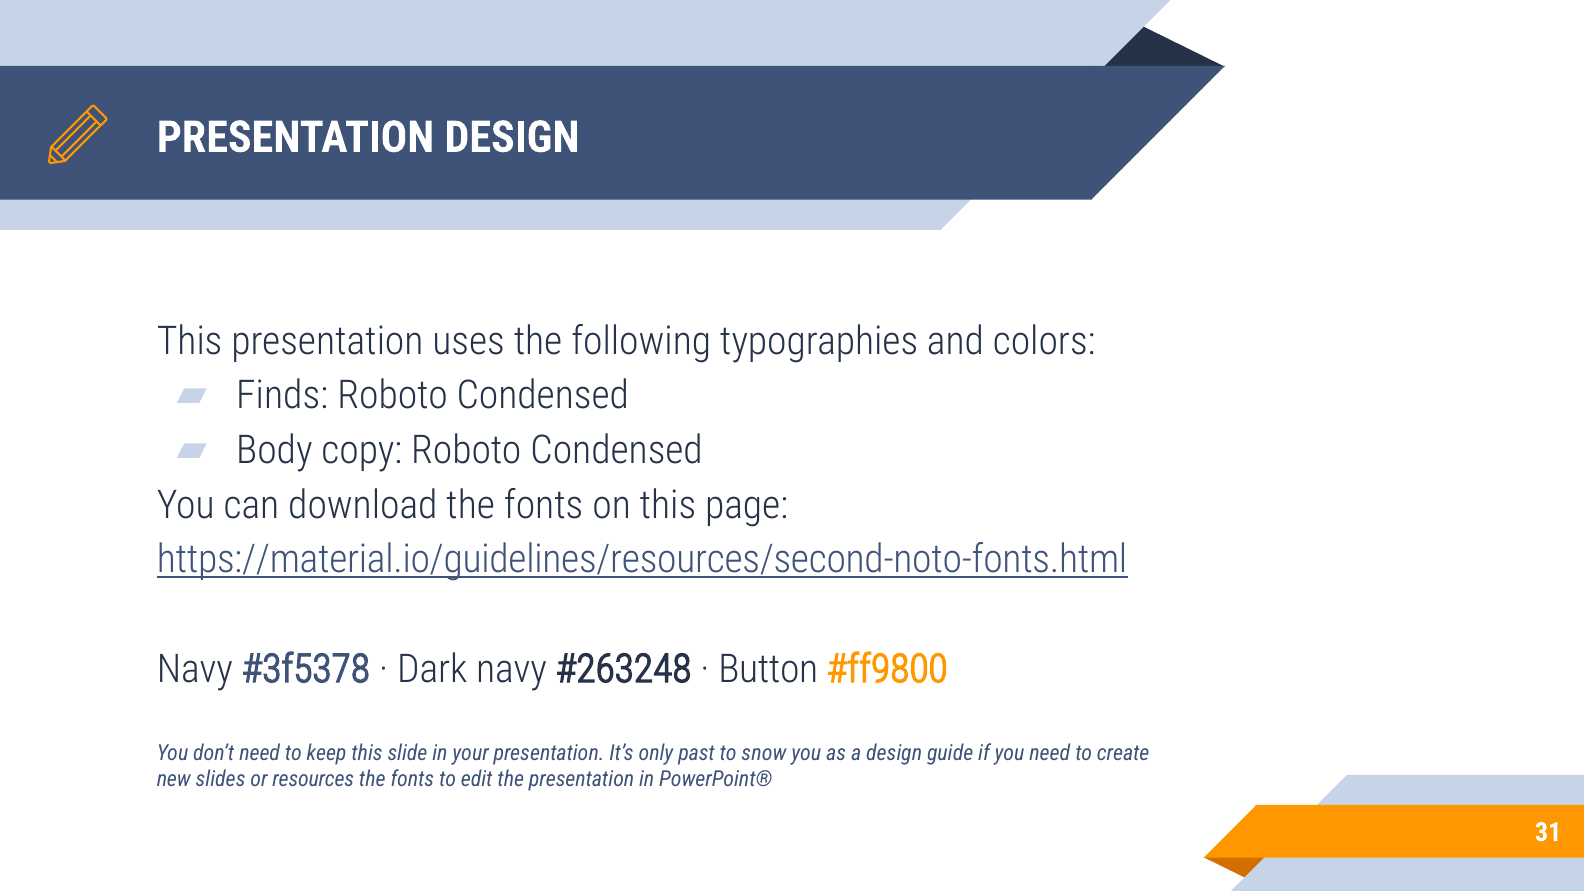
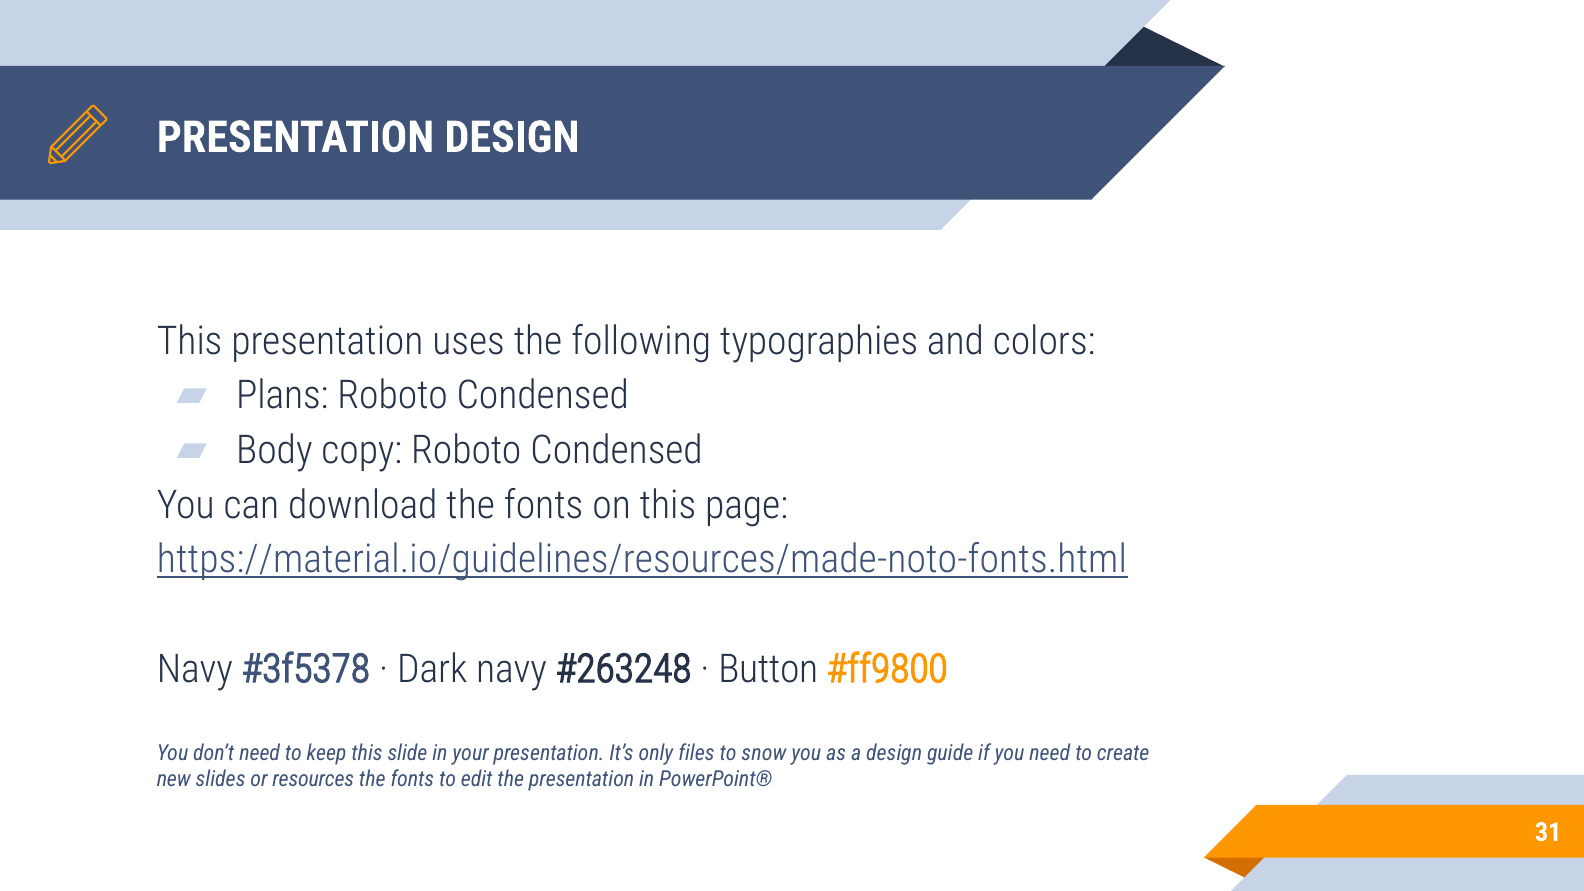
Finds: Finds -> Plans
https://material.io/guidelines/resources/second-noto-fonts.html: https://material.io/guidelines/resources/second-noto-fonts.html -> https://material.io/guidelines/resources/made-noto-fonts.html
past: past -> files
